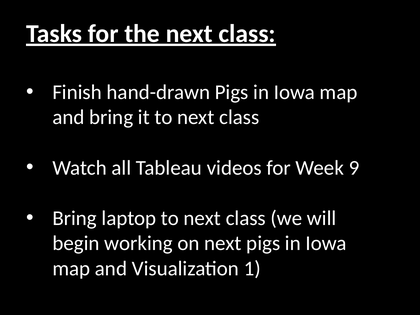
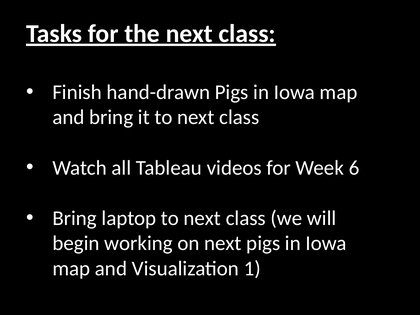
9: 9 -> 6
